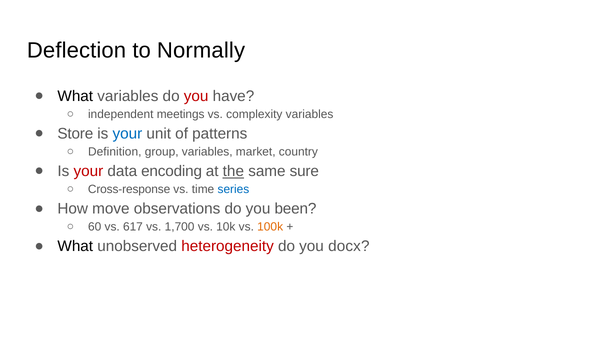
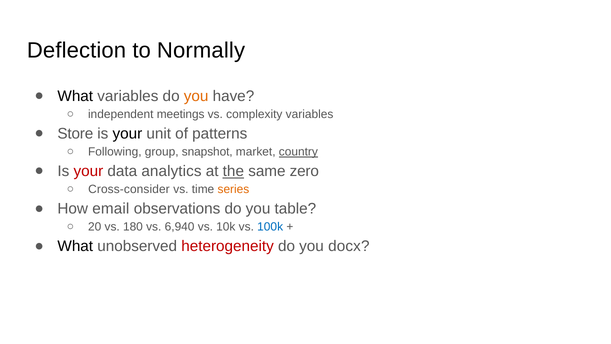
you at (196, 96) colour: red -> orange
your at (127, 134) colour: blue -> black
Definition: Definition -> Following
group variables: variables -> snapshot
country underline: none -> present
encoding: encoding -> analytics
sure: sure -> zero
Cross-response: Cross-response -> Cross-consider
series colour: blue -> orange
move: move -> email
been: been -> table
60: 60 -> 20
617: 617 -> 180
1,700: 1,700 -> 6,940
100k colour: orange -> blue
